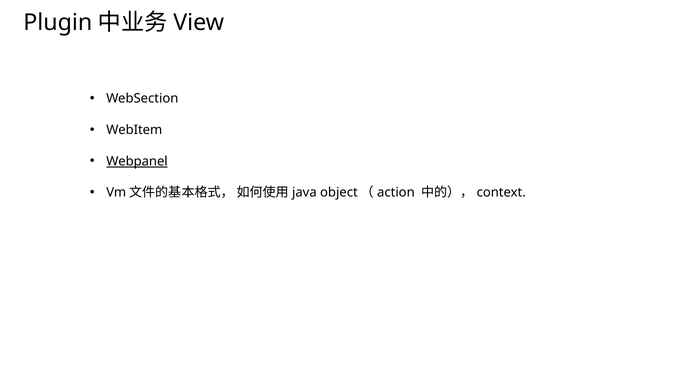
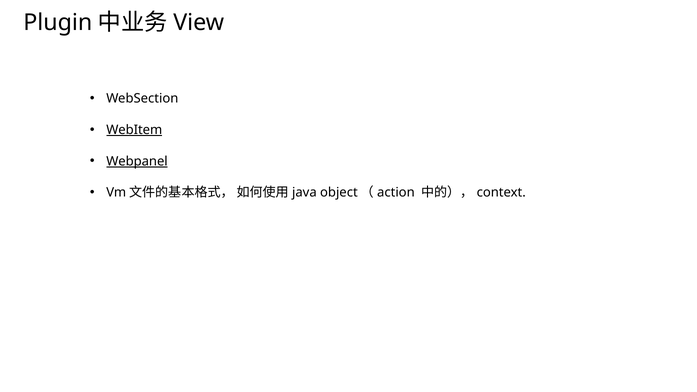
WebItem underline: none -> present
